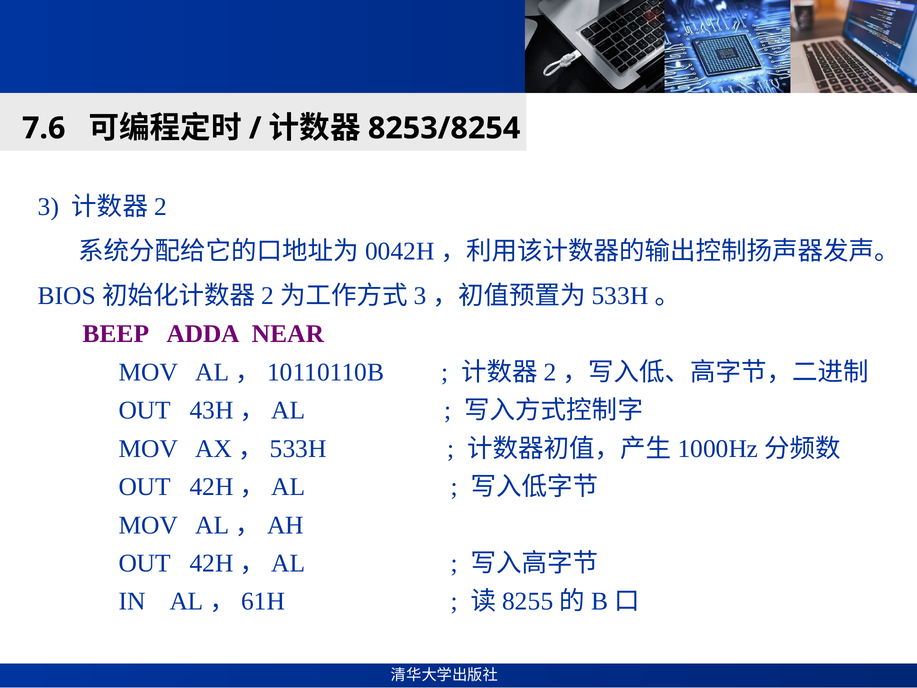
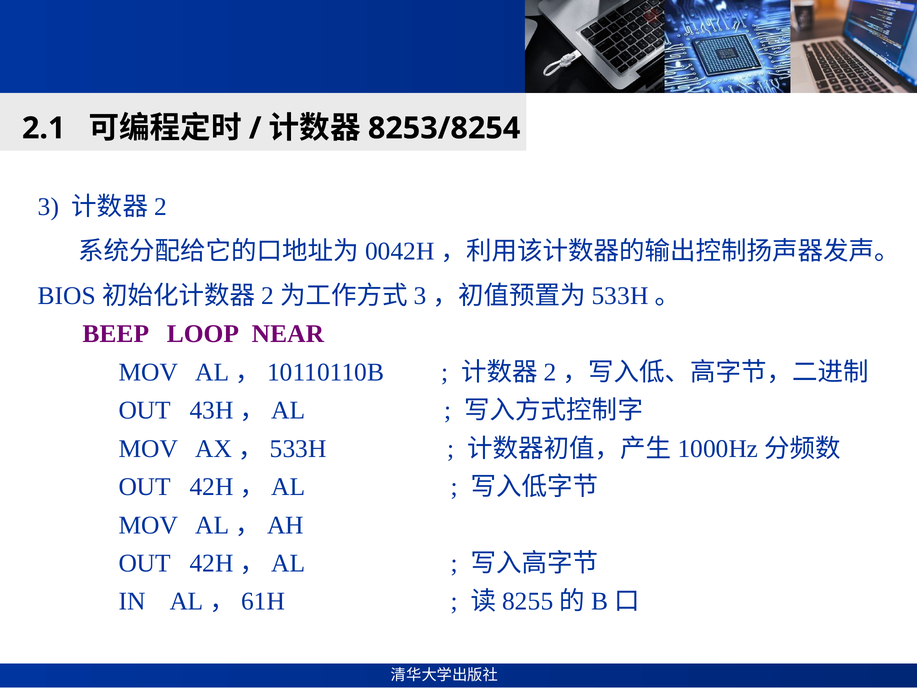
7.6: 7.6 -> 2.1
ADDA: ADDA -> LOOP
